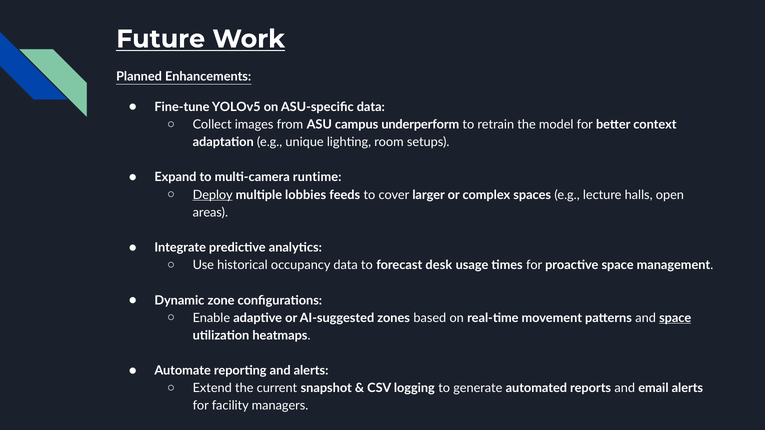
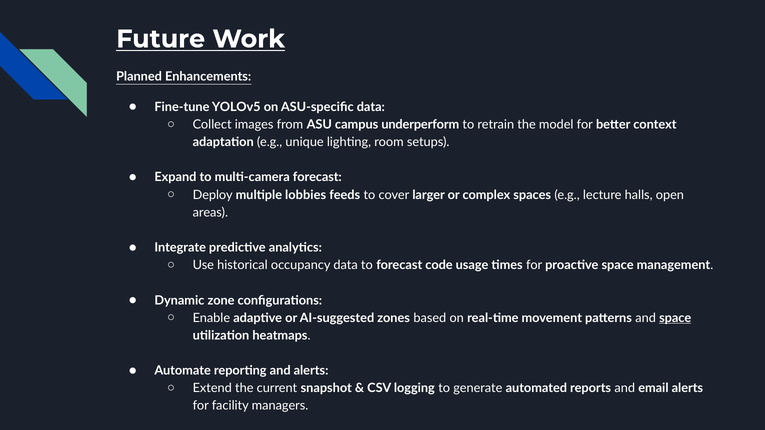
multi-camera runtime: runtime -> forecast
Deploy underline: present -> none
desk: desk -> code
